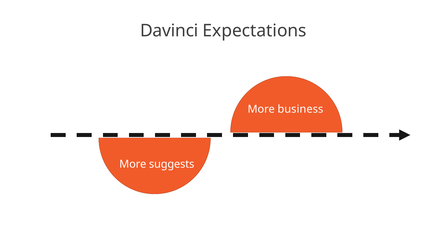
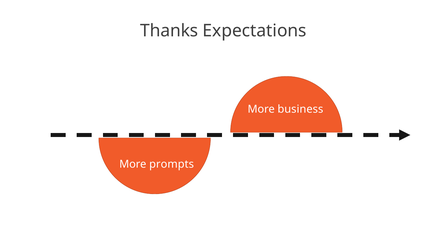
Davinci: Davinci -> Thanks
suggests: suggests -> prompts
